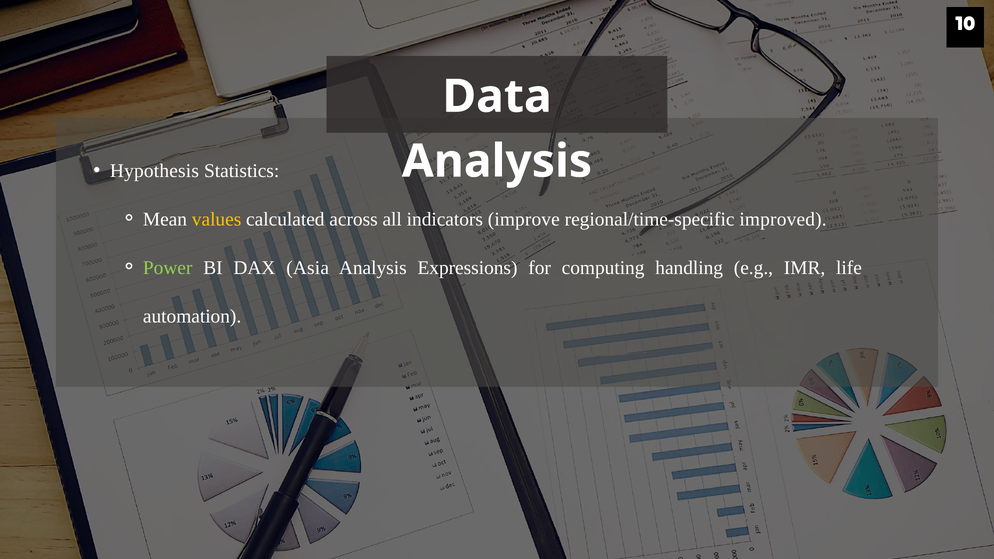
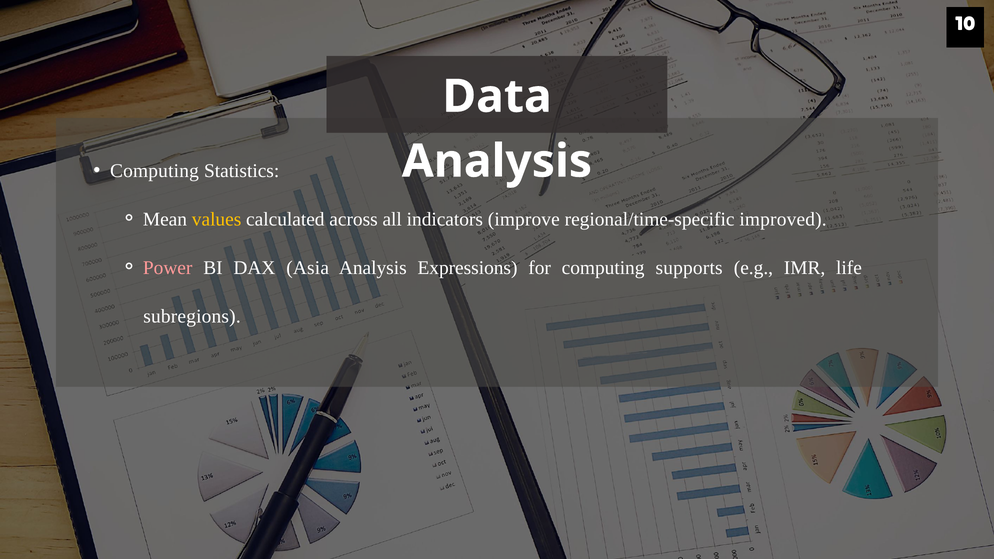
Hypothesis at (154, 171): Hypothesis -> Computing
Power colour: light green -> pink
handling: handling -> supports
automation: automation -> subregions
